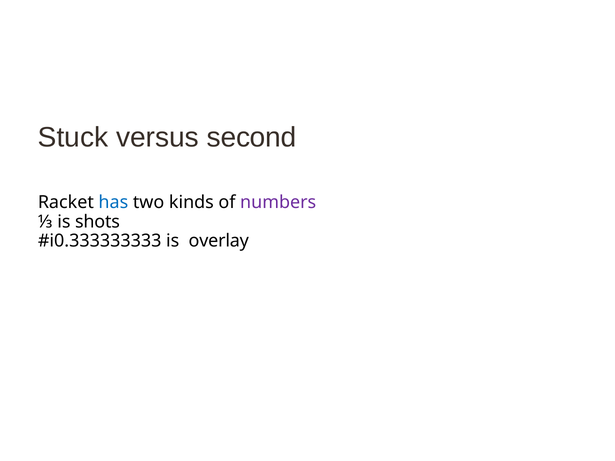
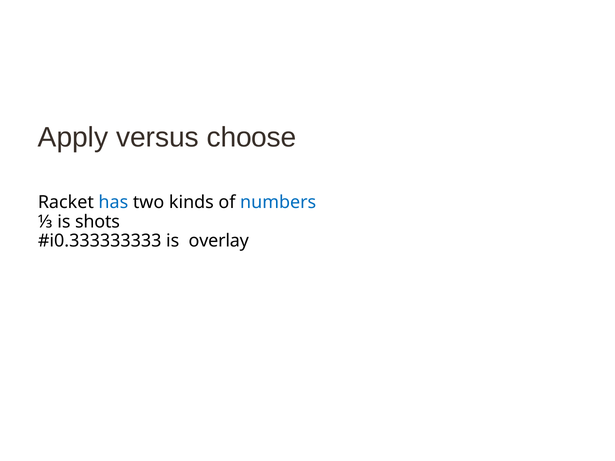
Stuck: Stuck -> Apply
second: second -> choose
numbers colour: purple -> blue
